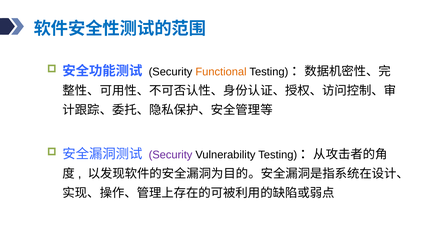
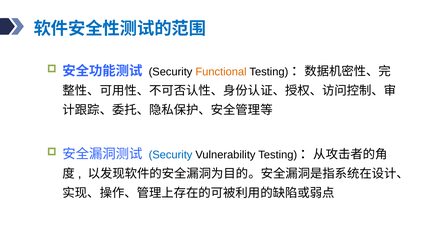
Security at (171, 155) colour: purple -> blue
